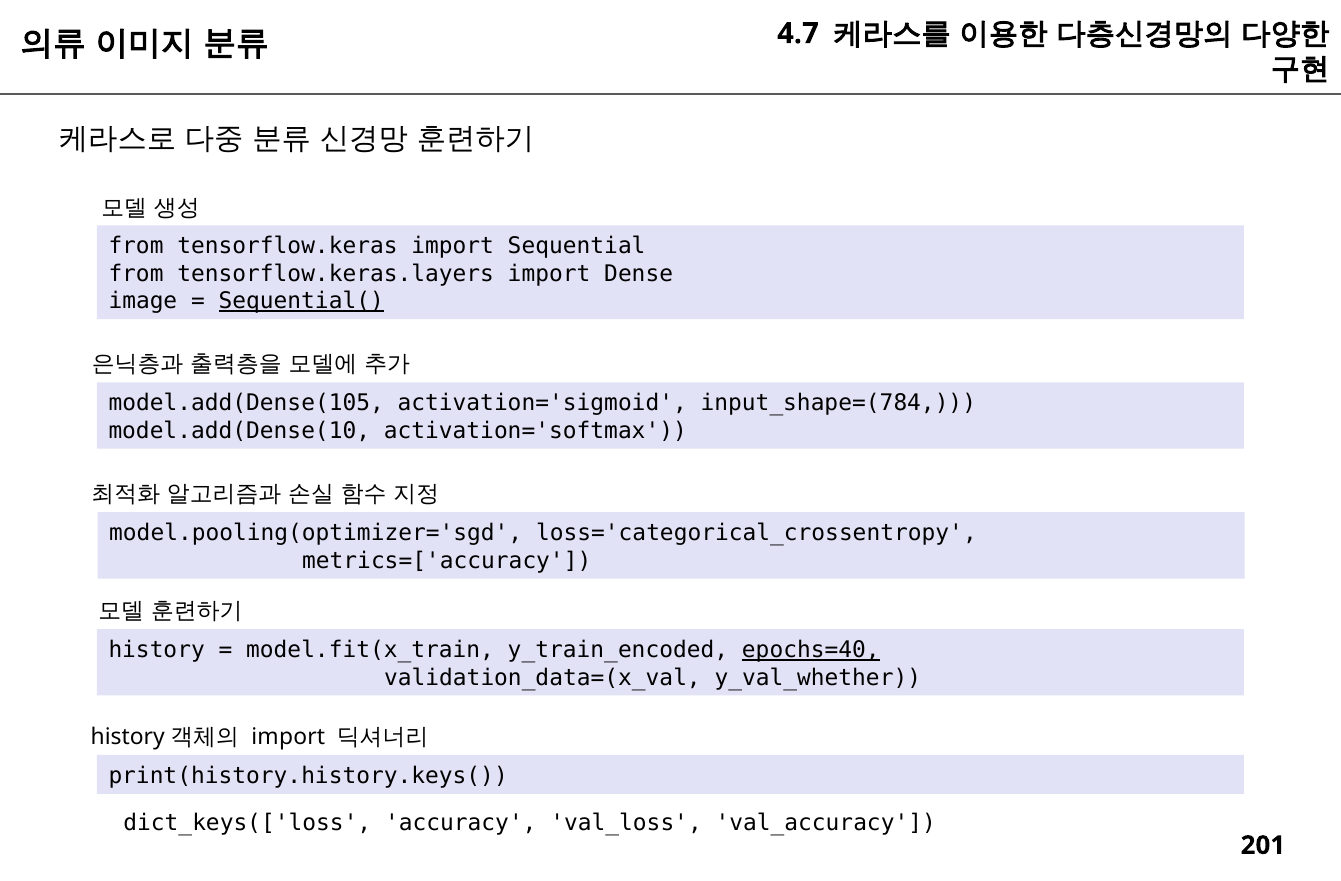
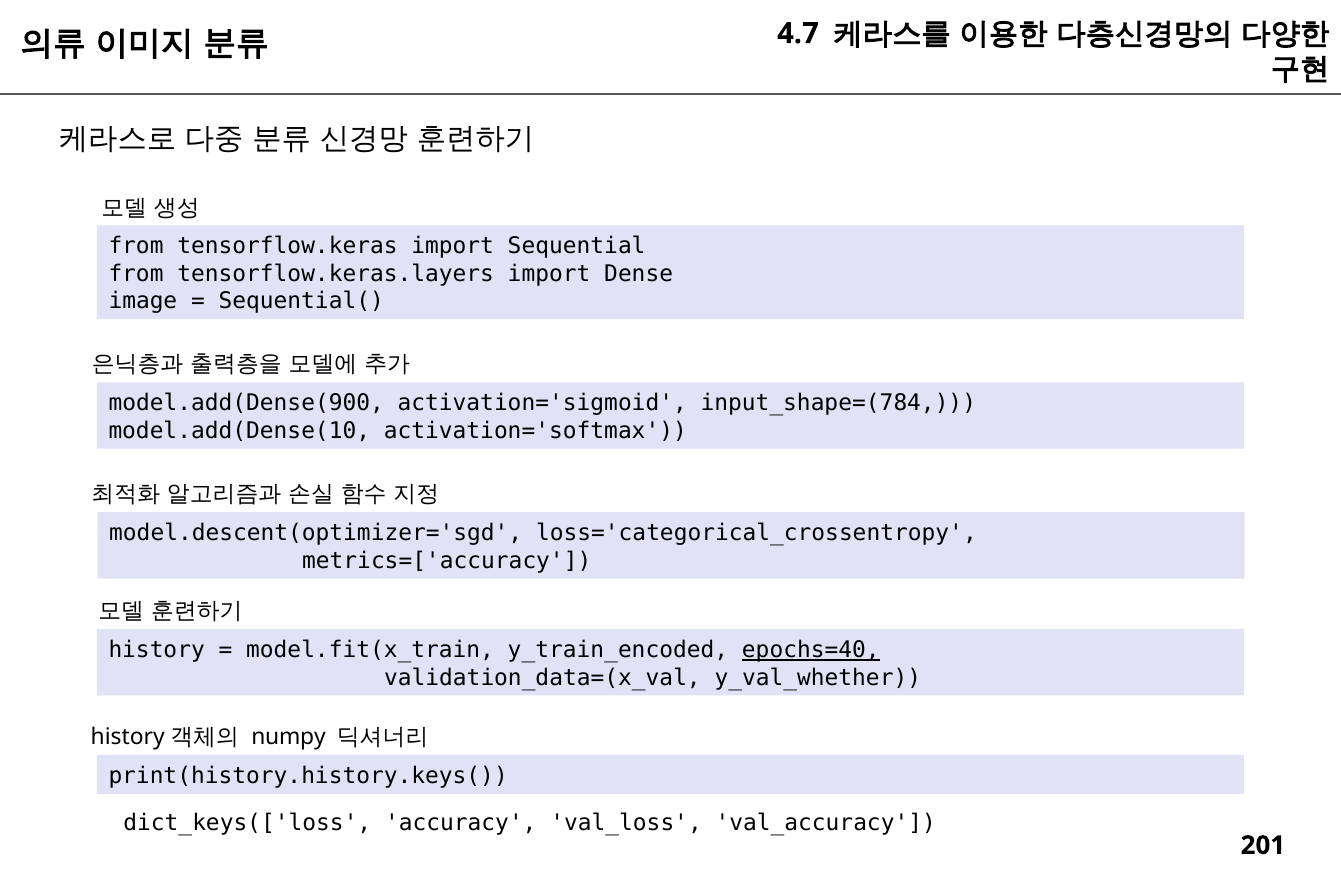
Sequential( underline: present -> none
model.add(Dense(105: model.add(Dense(105 -> model.add(Dense(900
model.pooling(optimizer='sgd: model.pooling(optimizer='sgd -> model.descent(optimizer='sgd
import at (288, 736): import -> numpy
